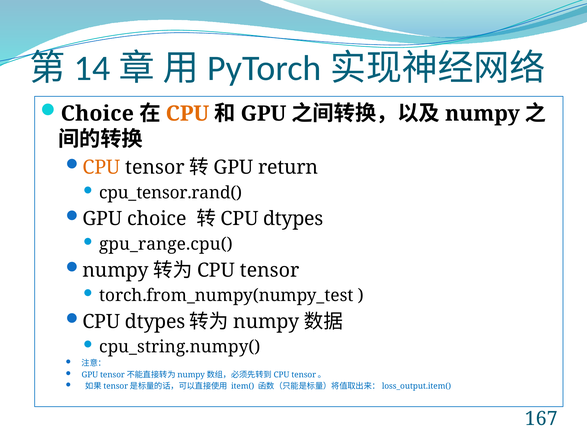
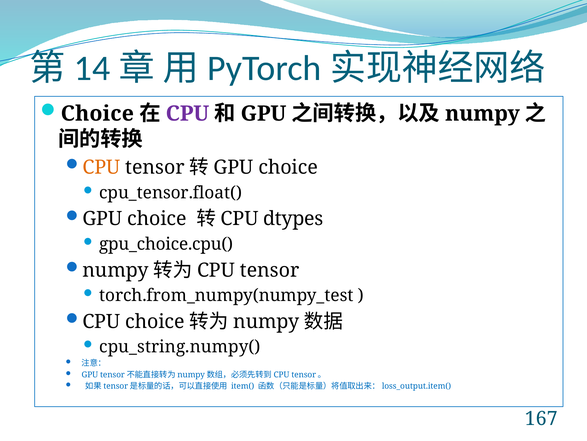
CPU at (187, 113) colour: orange -> purple
return at (288, 167): return -> choice
cpu_tensor.rand(: cpu_tensor.rand( -> cpu_tensor.float(
gpu_range.cpu(: gpu_range.cpu( -> gpu_choice.cpu(
dtypes at (155, 321): dtypes -> choice
